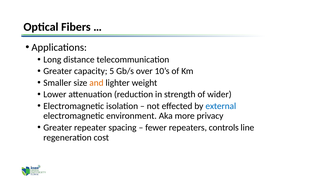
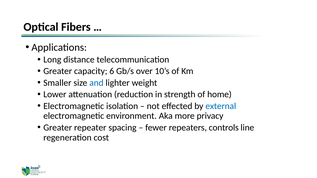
5: 5 -> 6
and colour: orange -> blue
wider: wider -> home
